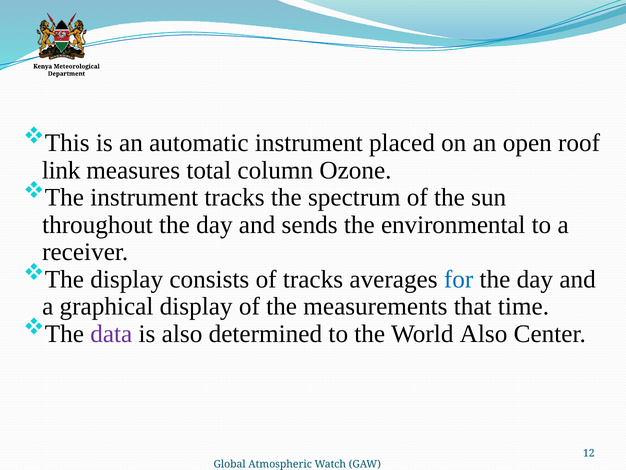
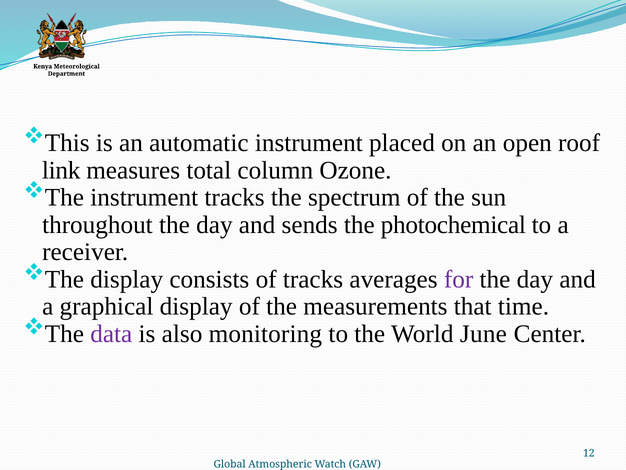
environmental: environmental -> photochemical
for colour: blue -> purple
determined: determined -> monitoring
World Also: Also -> June
